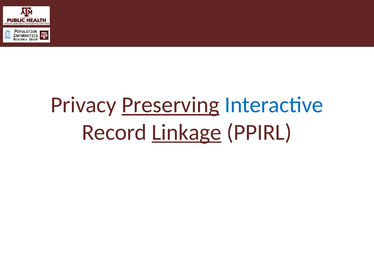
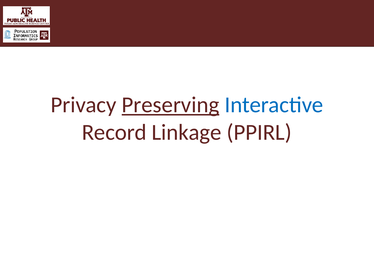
Linkage underline: present -> none
